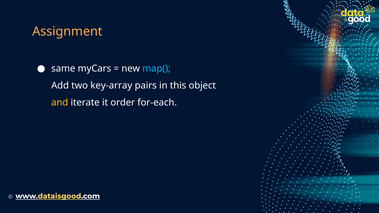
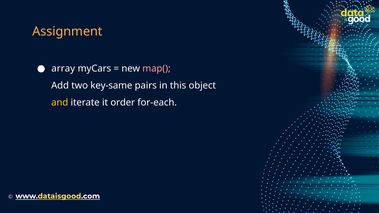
same: same -> array
map( colour: light blue -> pink
key-array: key-array -> key-same
